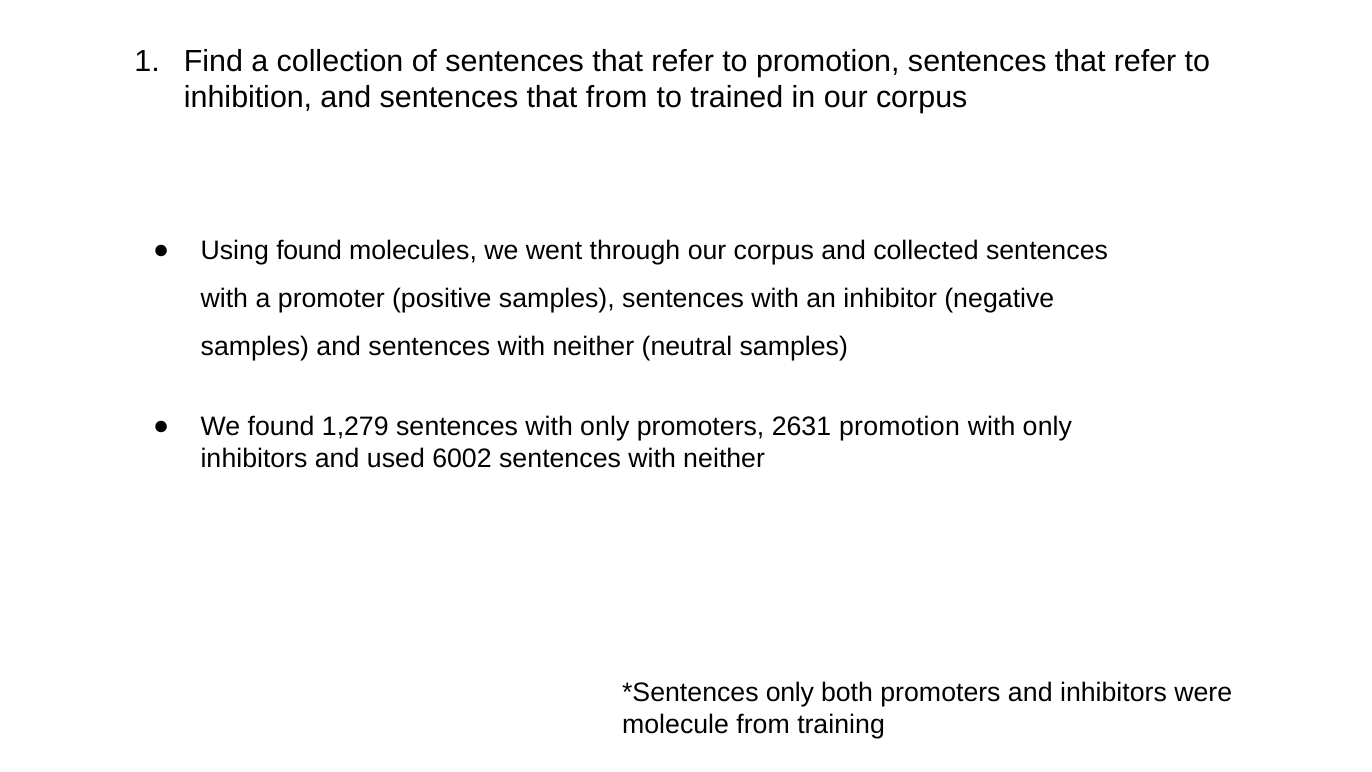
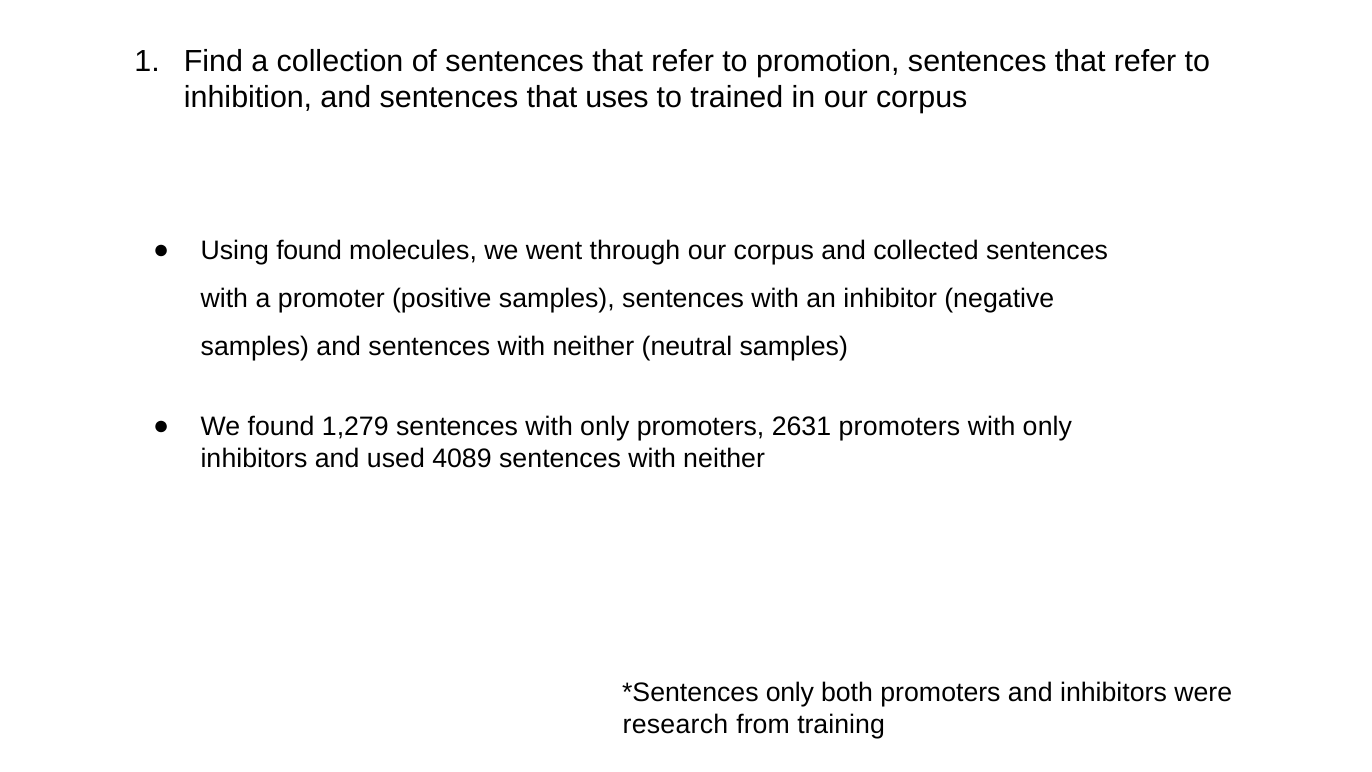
that from: from -> uses
2631 promotion: promotion -> promoters
6002: 6002 -> 4089
molecule: molecule -> research
